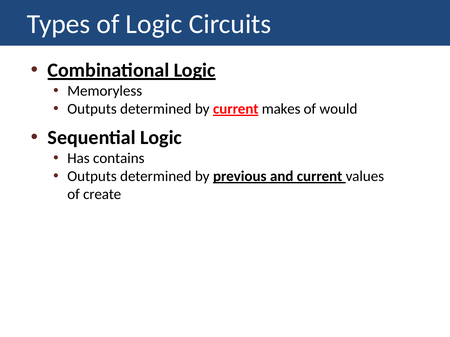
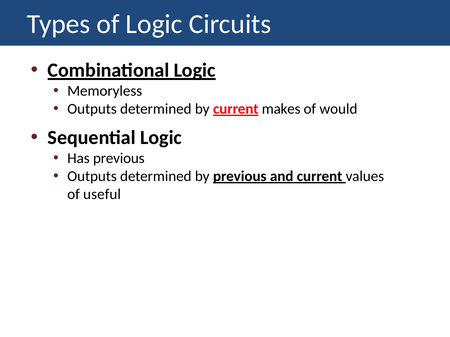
Has contains: contains -> previous
create: create -> useful
